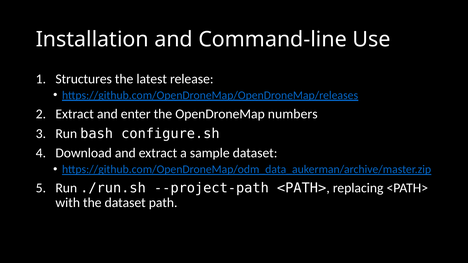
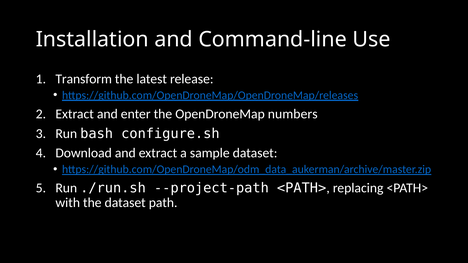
Structures: Structures -> Transform
